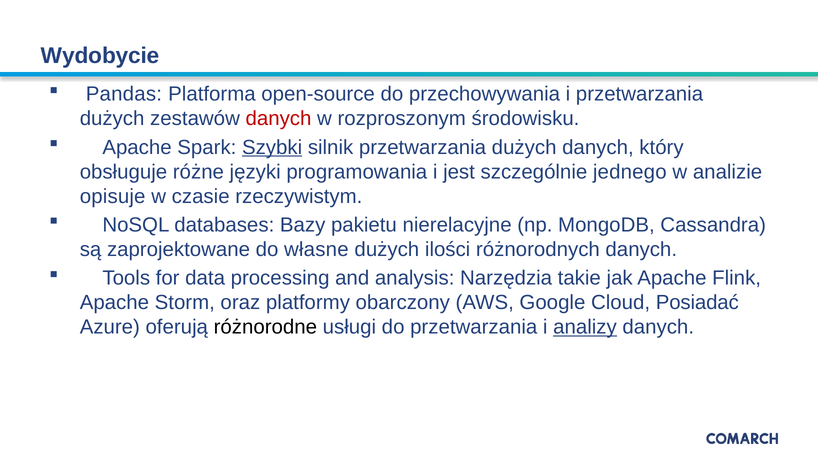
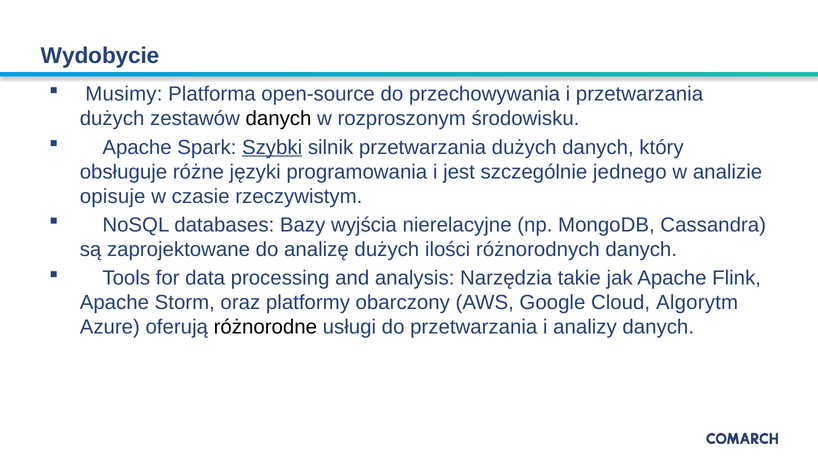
Pandas: Pandas -> Musimy
danych at (278, 119) colour: red -> black
pakietu: pakietu -> wyjścia
własne: własne -> analizę
Posiadać: Posiadać -> Algorytm
analizy underline: present -> none
